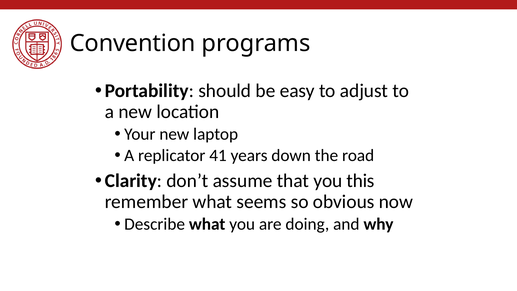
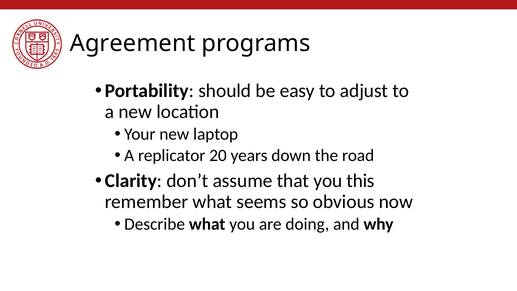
Convention: Convention -> Agreement
41: 41 -> 20
